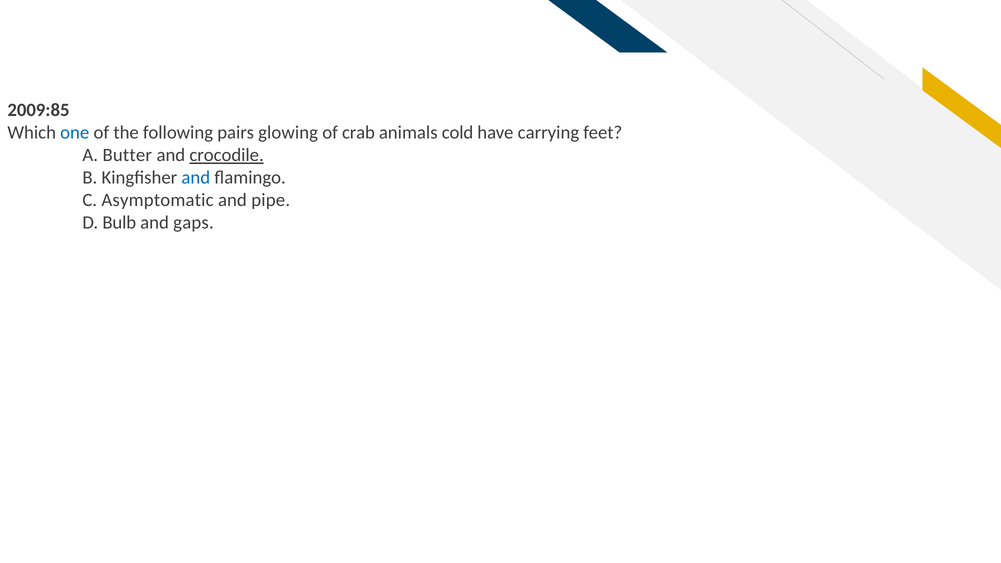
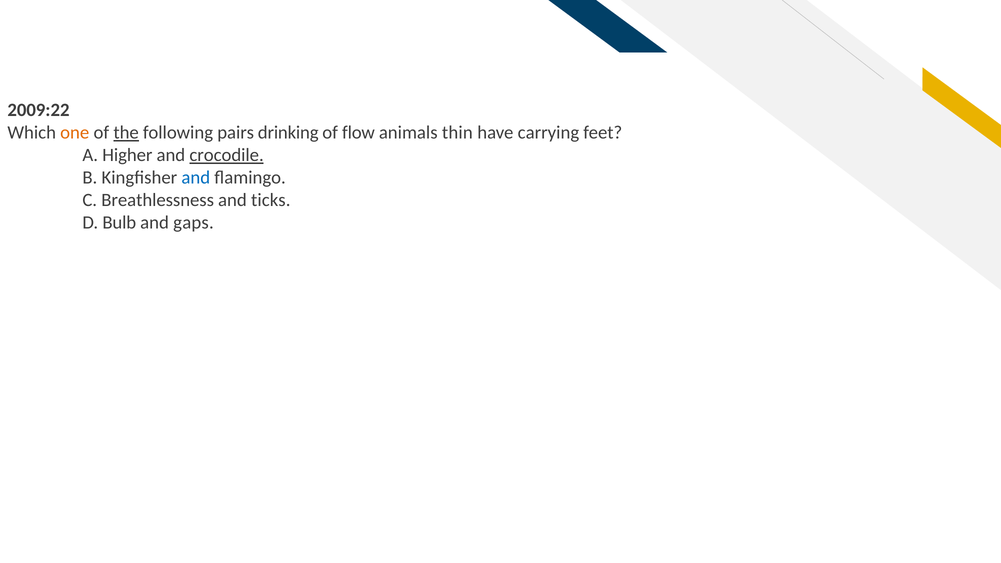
2009:85: 2009:85 -> 2009:22
one colour: blue -> orange
the underline: none -> present
glowing: glowing -> drinking
crab: crab -> flow
cold: cold -> thin
Butter: Butter -> Higher
Asymptomatic: Asymptomatic -> Breathlessness
pipe: pipe -> ticks
